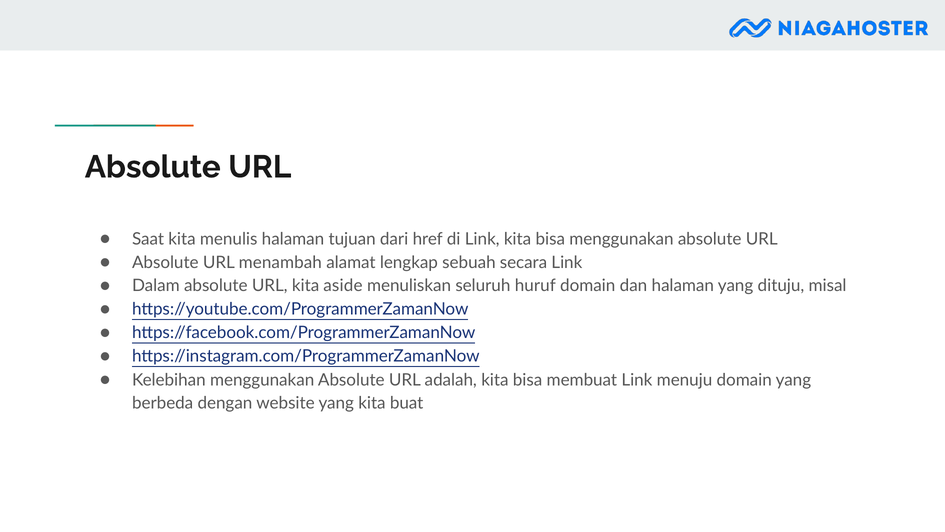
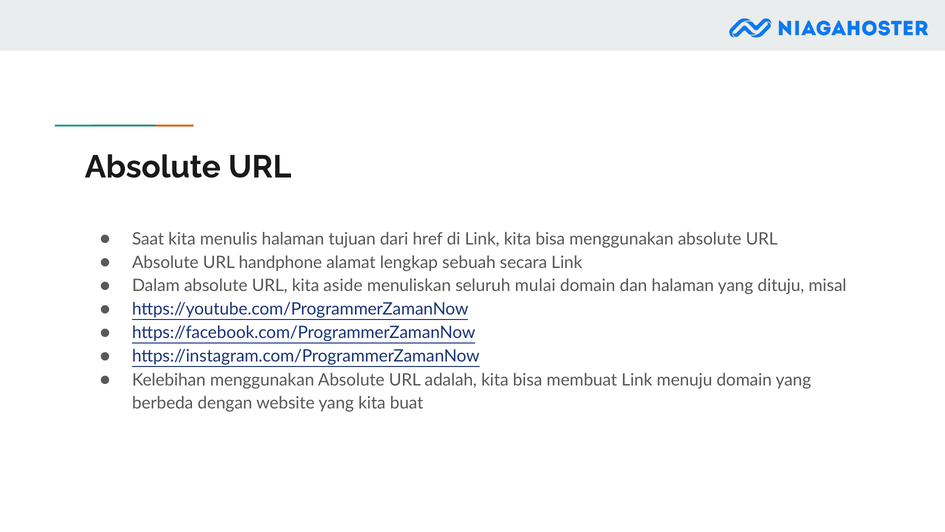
menambah: menambah -> handphone
huruf: huruf -> mulai
